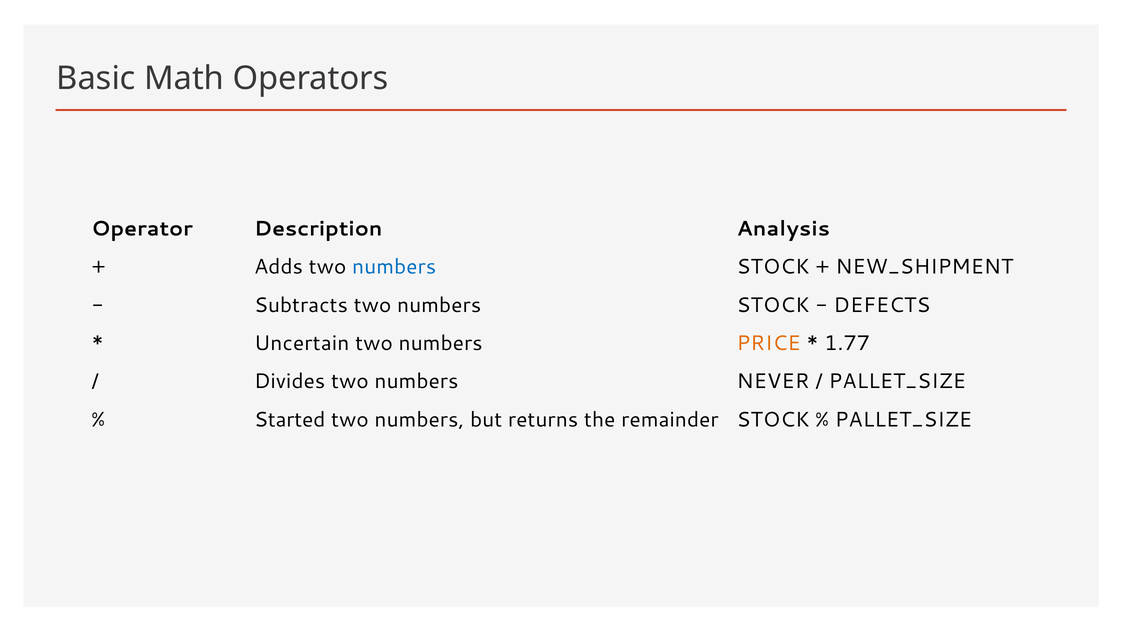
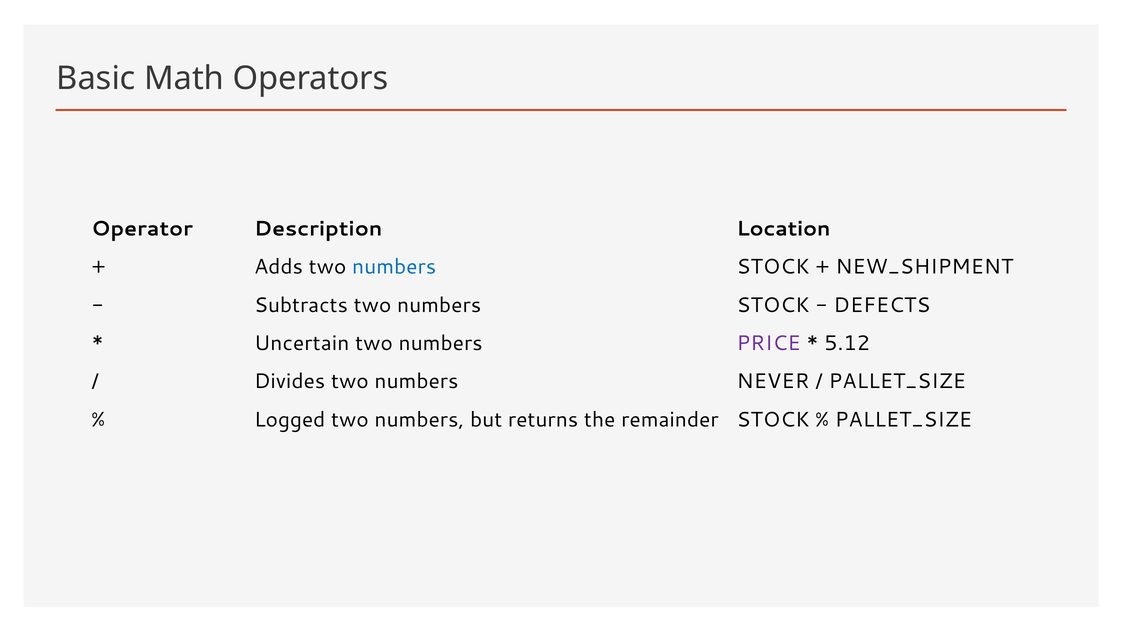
Analysis: Analysis -> Location
PRICE colour: orange -> purple
1.77: 1.77 -> 5.12
Started: Started -> Logged
